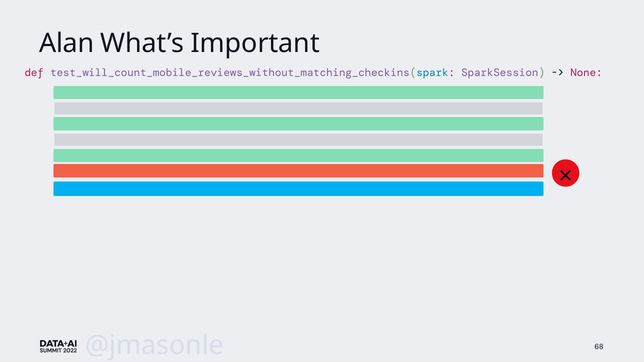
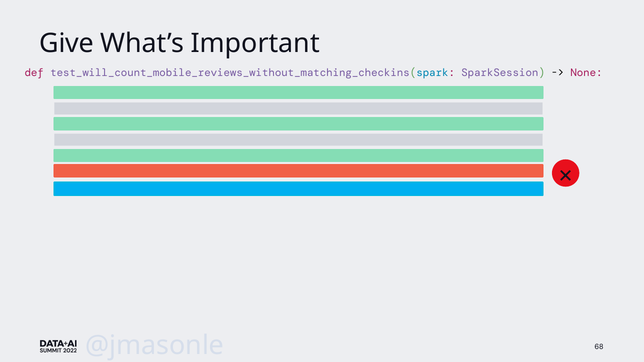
Alan: Alan -> Give
